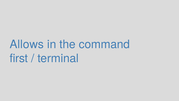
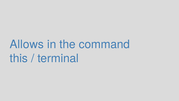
first: first -> this
